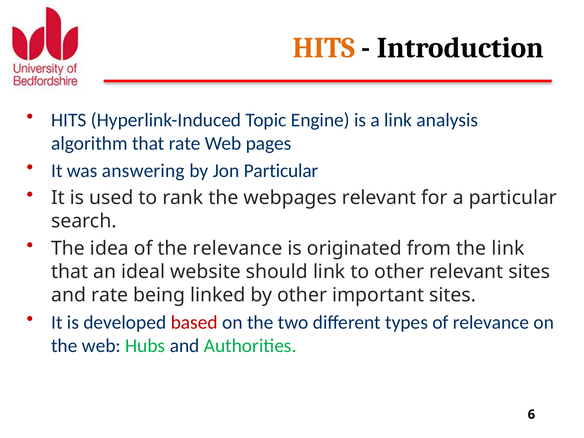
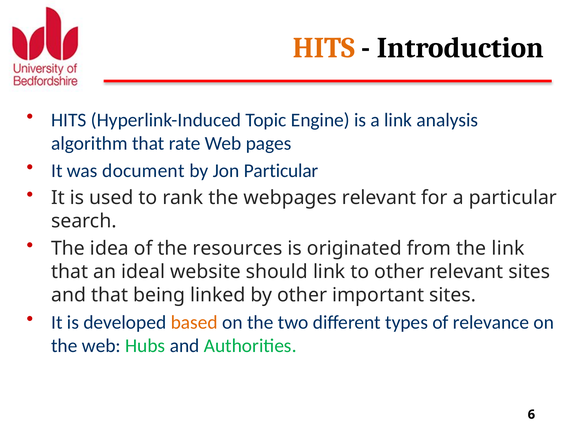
answering: answering -> document
the relevance: relevance -> resources
and rate: rate -> that
based colour: red -> orange
